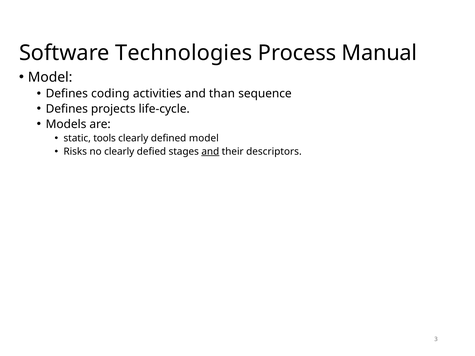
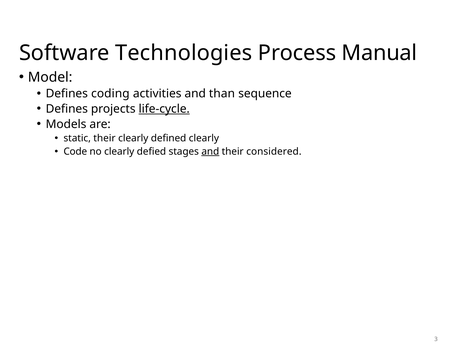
life-cycle underline: none -> present
static tools: tools -> their
defined model: model -> clearly
Risks: Risks -> Code
descriptors: descriptors -> considered
